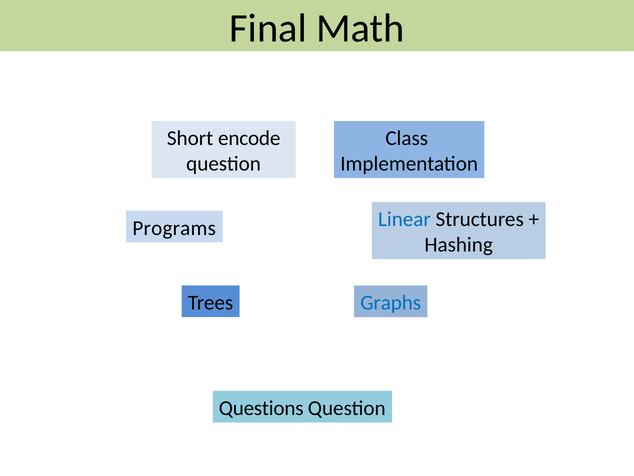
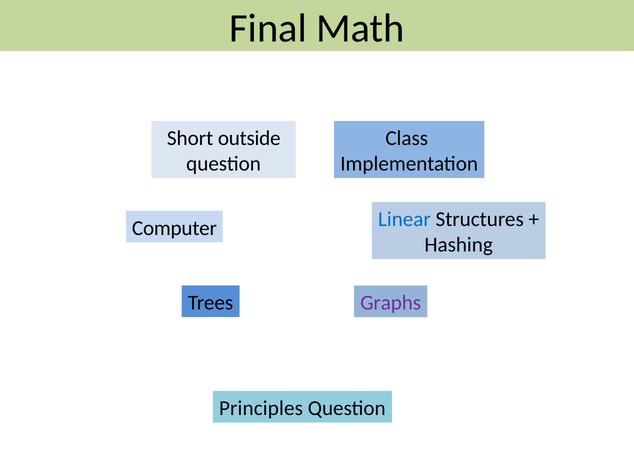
encode: encode -> outside
Programs: Programs -> Computer
Graphs colour: blue -> purple
Questions: Questions -> Principles
